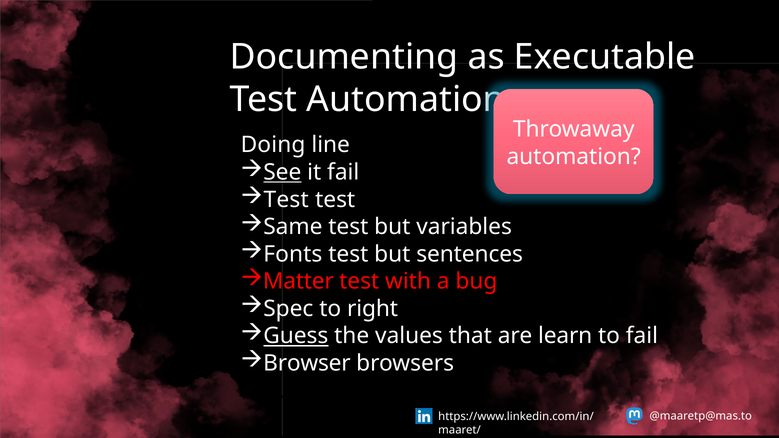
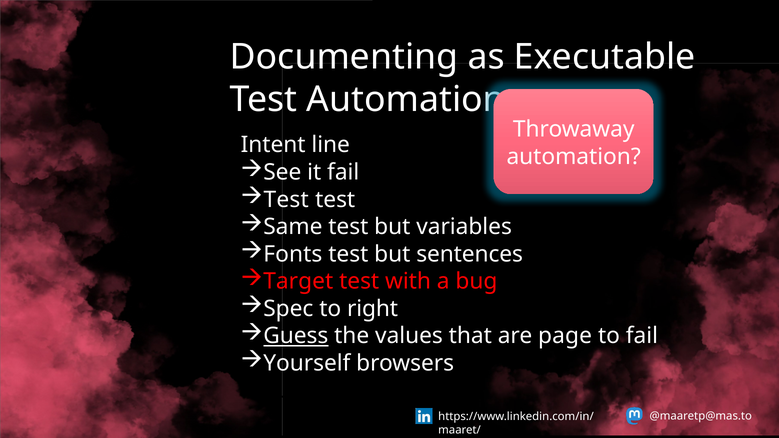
Doing: Doing -> Intent
See underline: present -> none
Matter: Matter -> Target
learn: learn -> page
Browser: Browser -> Yourself
